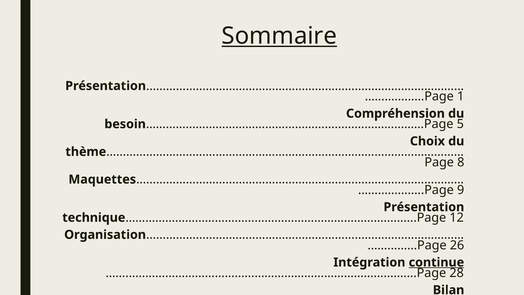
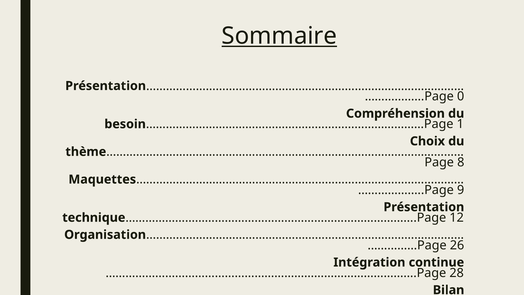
1: 1 -> 0
5: 5 -> 1
continue underline: present -> none
